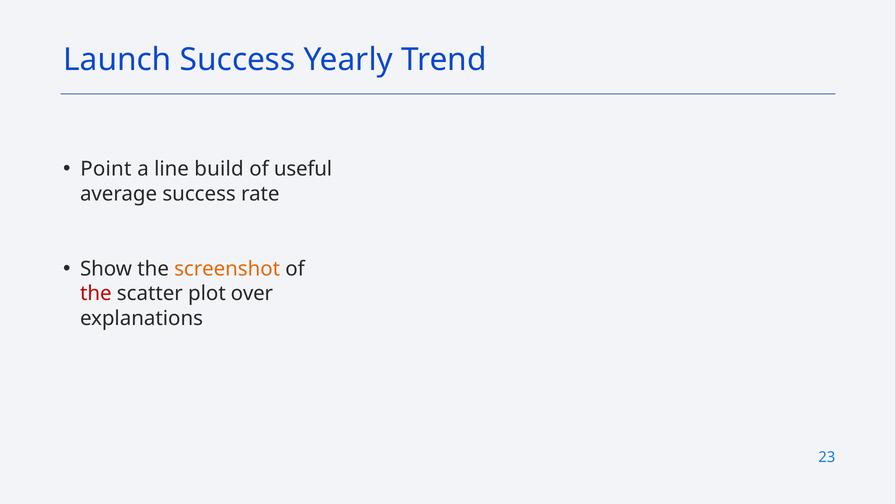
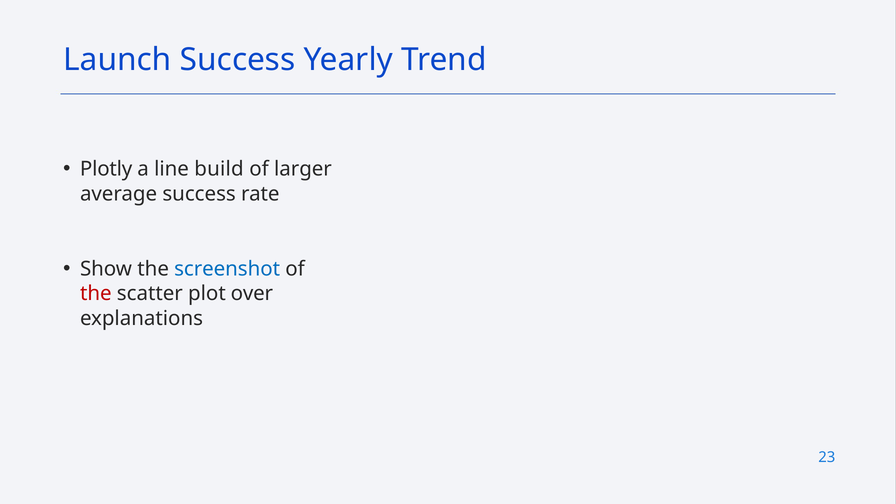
Point: Point -> Plotly
useful: useful -> larger
screenshot colour: orange -> blue
